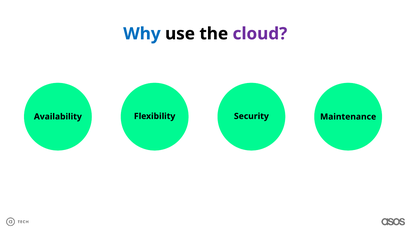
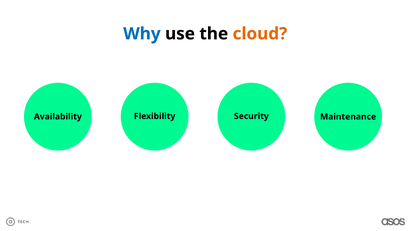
cloud colour: purple -> orange
